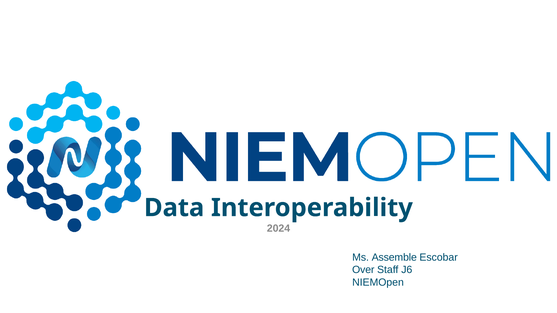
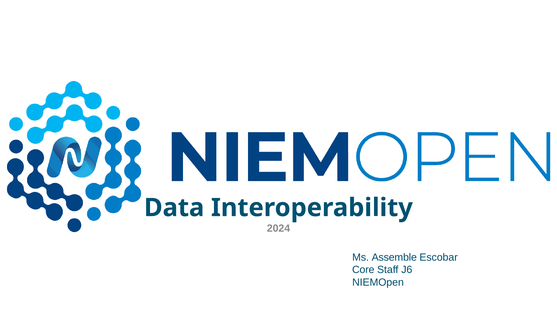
Over: Over -> Core
